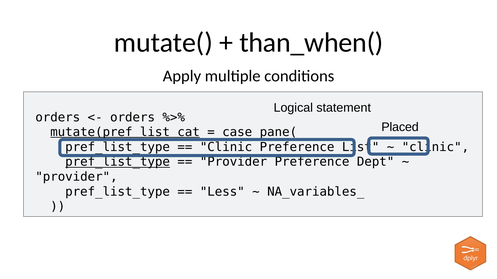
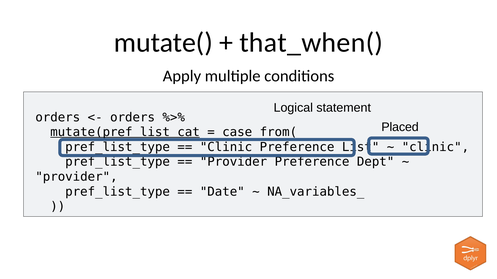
than_when(: than_when( -> that_when(
case_pane(: case_pane( -> case_from(
pref_list_type at (118, 162) underline: present -> none
Less: Less -> Date
